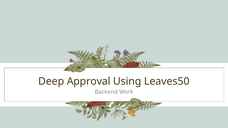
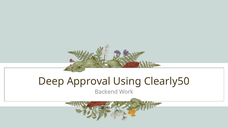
Leaves50: Leaves50 -> Clearly50
